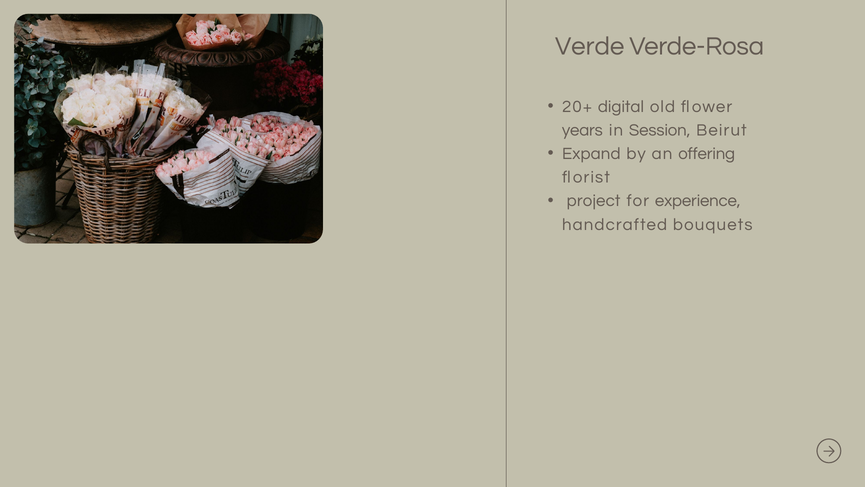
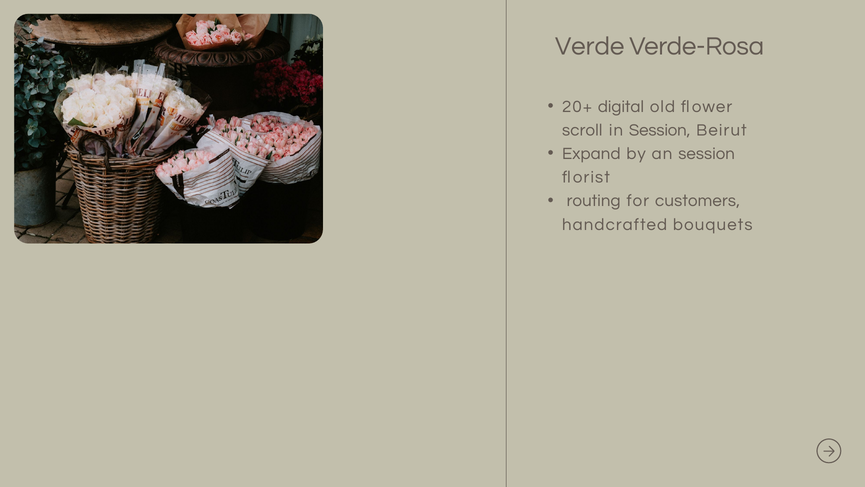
years: years -> scroll
an offering: offering -> session
project: project -> routing
experience: experience -> customers
